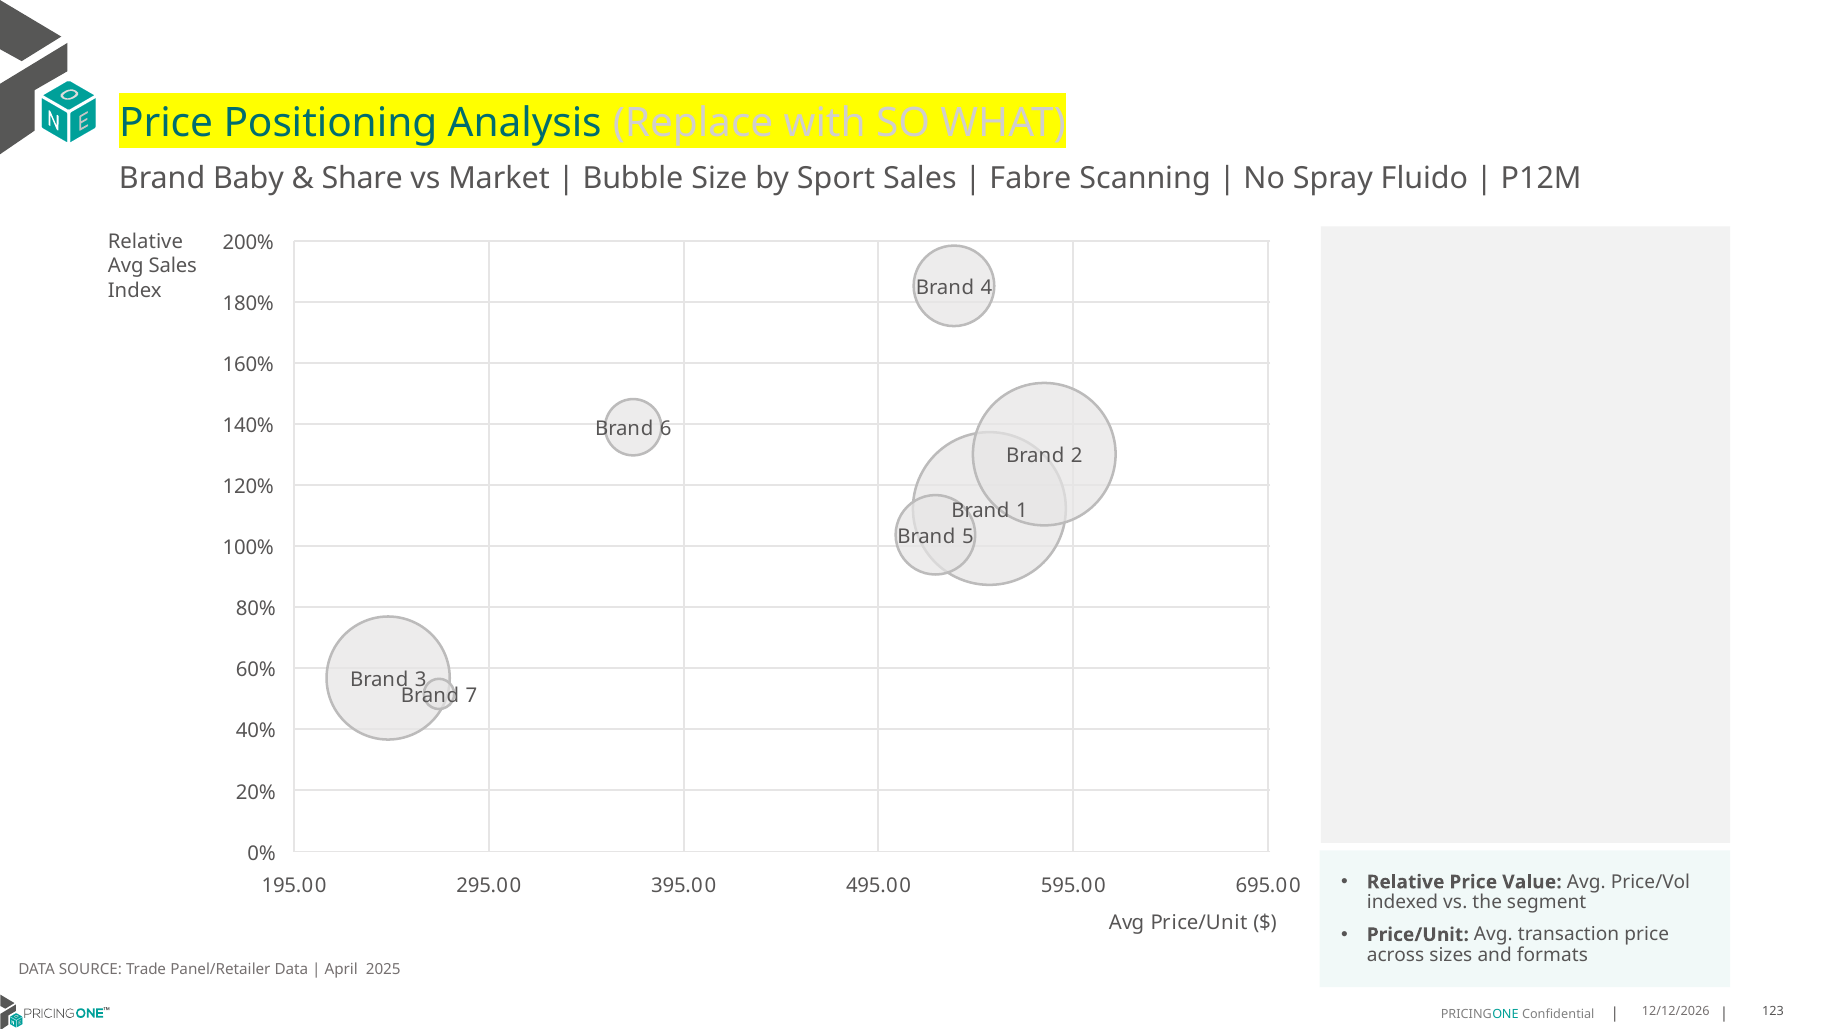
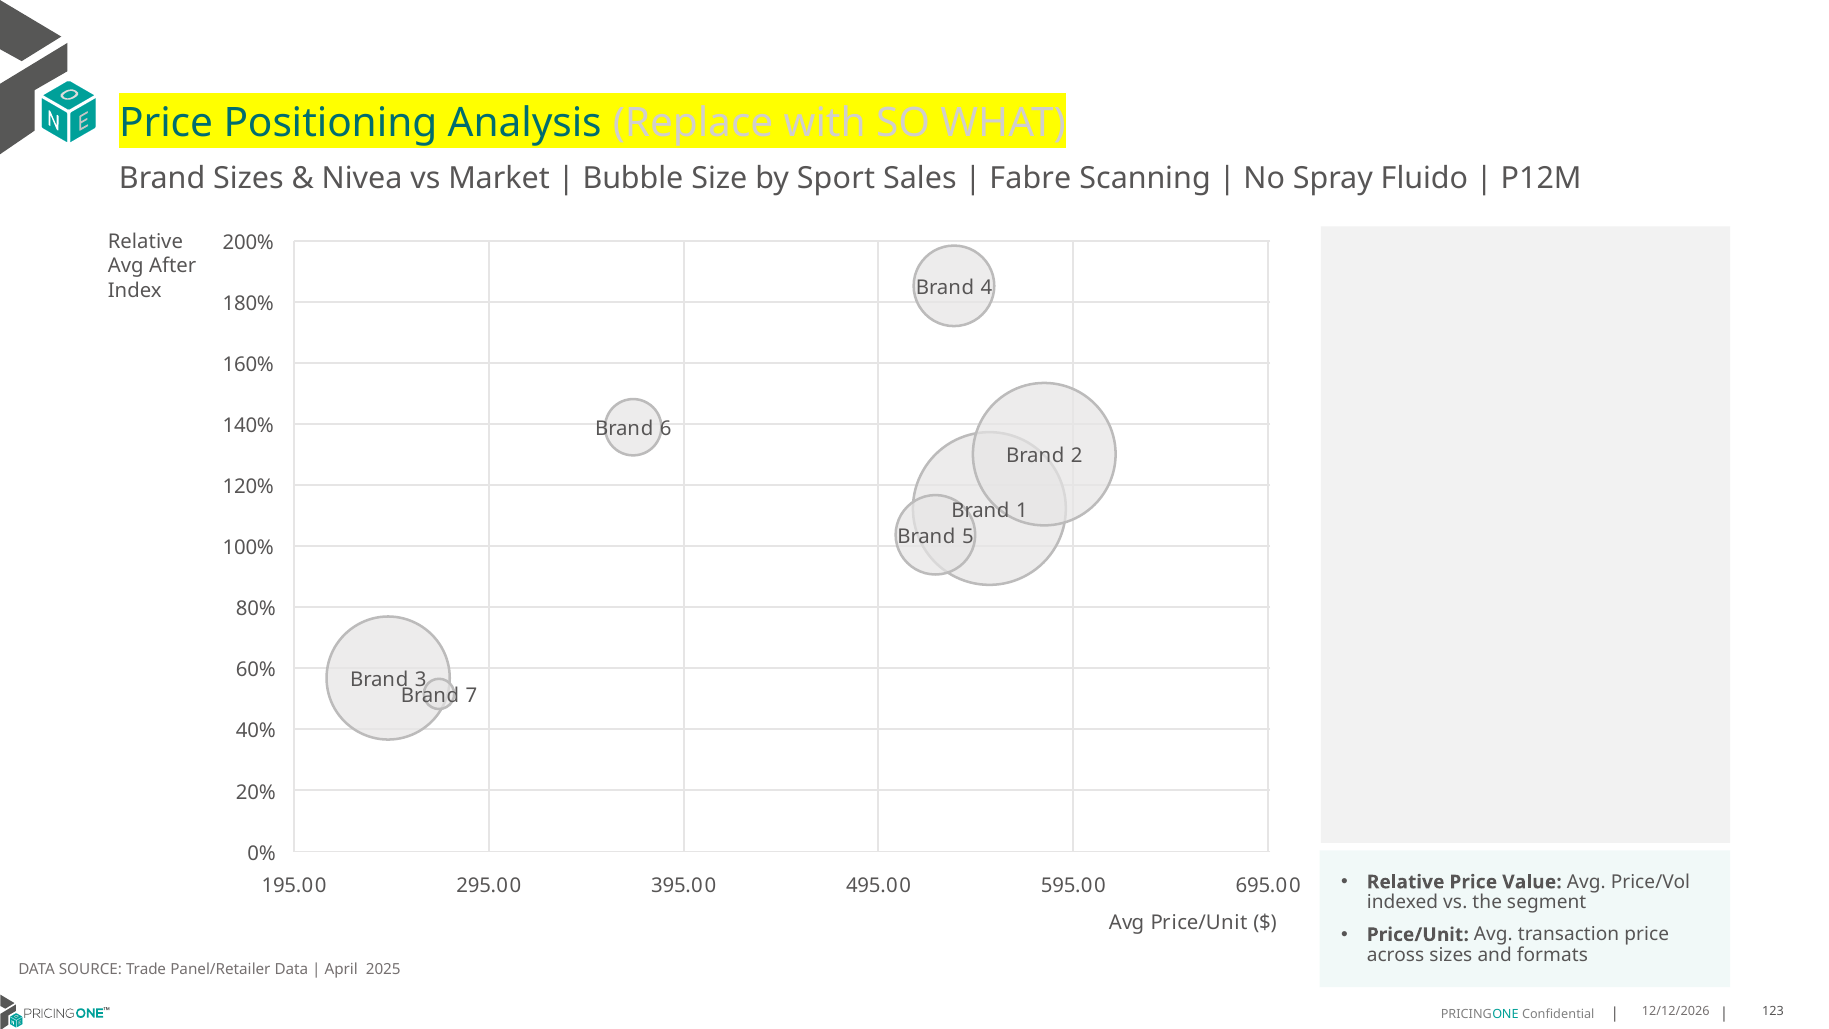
Brand Baby: Baby -> Sizes
Share: Share -> Nivea
Avg Sales: Sales -> After
